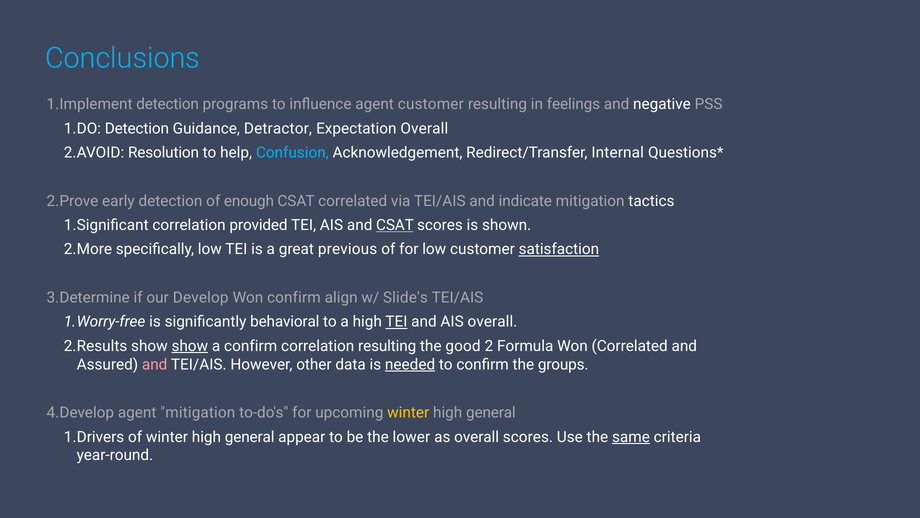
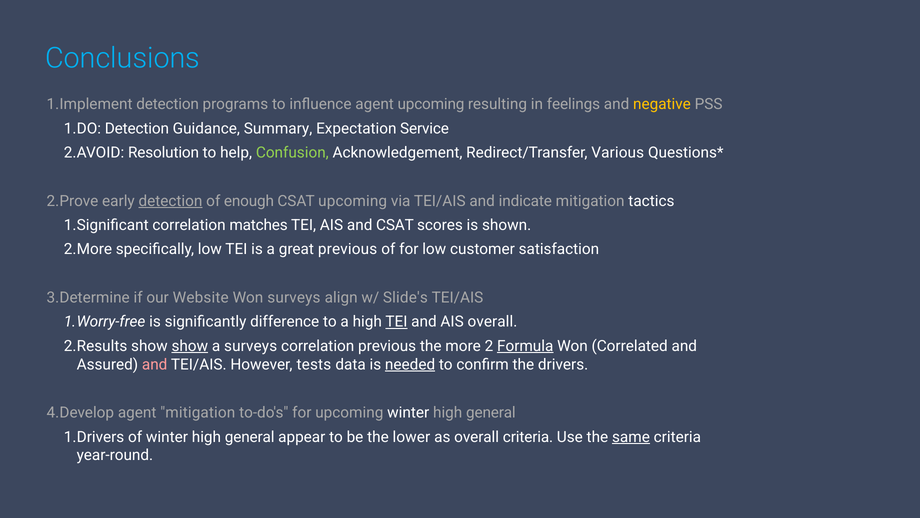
agent customer: customer -> upcoming
negative colour: white -> yellow
Detractor: Detractor -> Summary
Expectation Overall: Overall -> Service
Confusion colour: light blue -> light green
Internal: Internal -> Various
detection at (170, 201) underline: none -> present
CSAT correlated: correlated -> upcoming
provided: provided -> matches
CSAT at (395, 225) underline: present -> none
satisfaction underline: present -> none
Develop: Develop -> Website
Won confirm: confirm -> surveys
behavioral: behavioral -> difference
a confirm: confirm -> surveys
correlation resulting: resulting -> previous
good: good -> more
Formula underline: none -> present
other: other -> tests
groups: groups -> drivers
winter at (408, 412) colour: yellow -> white
overall scores: scores -> criteria
